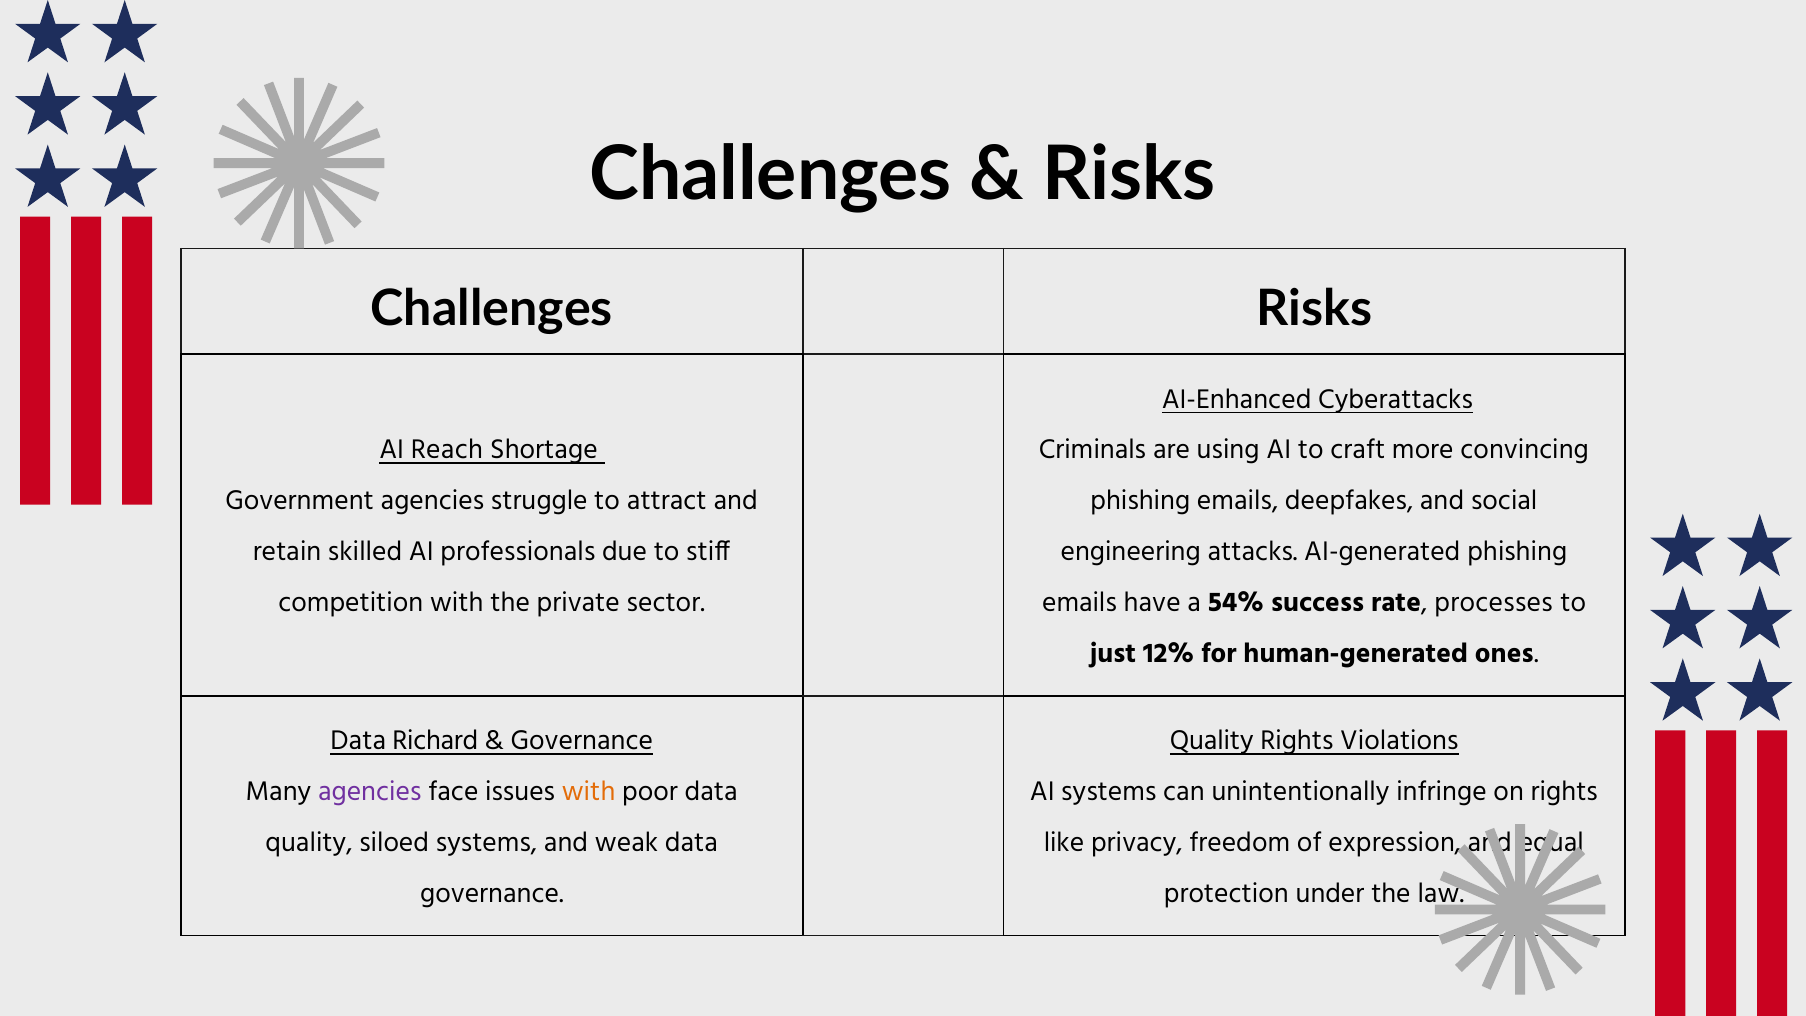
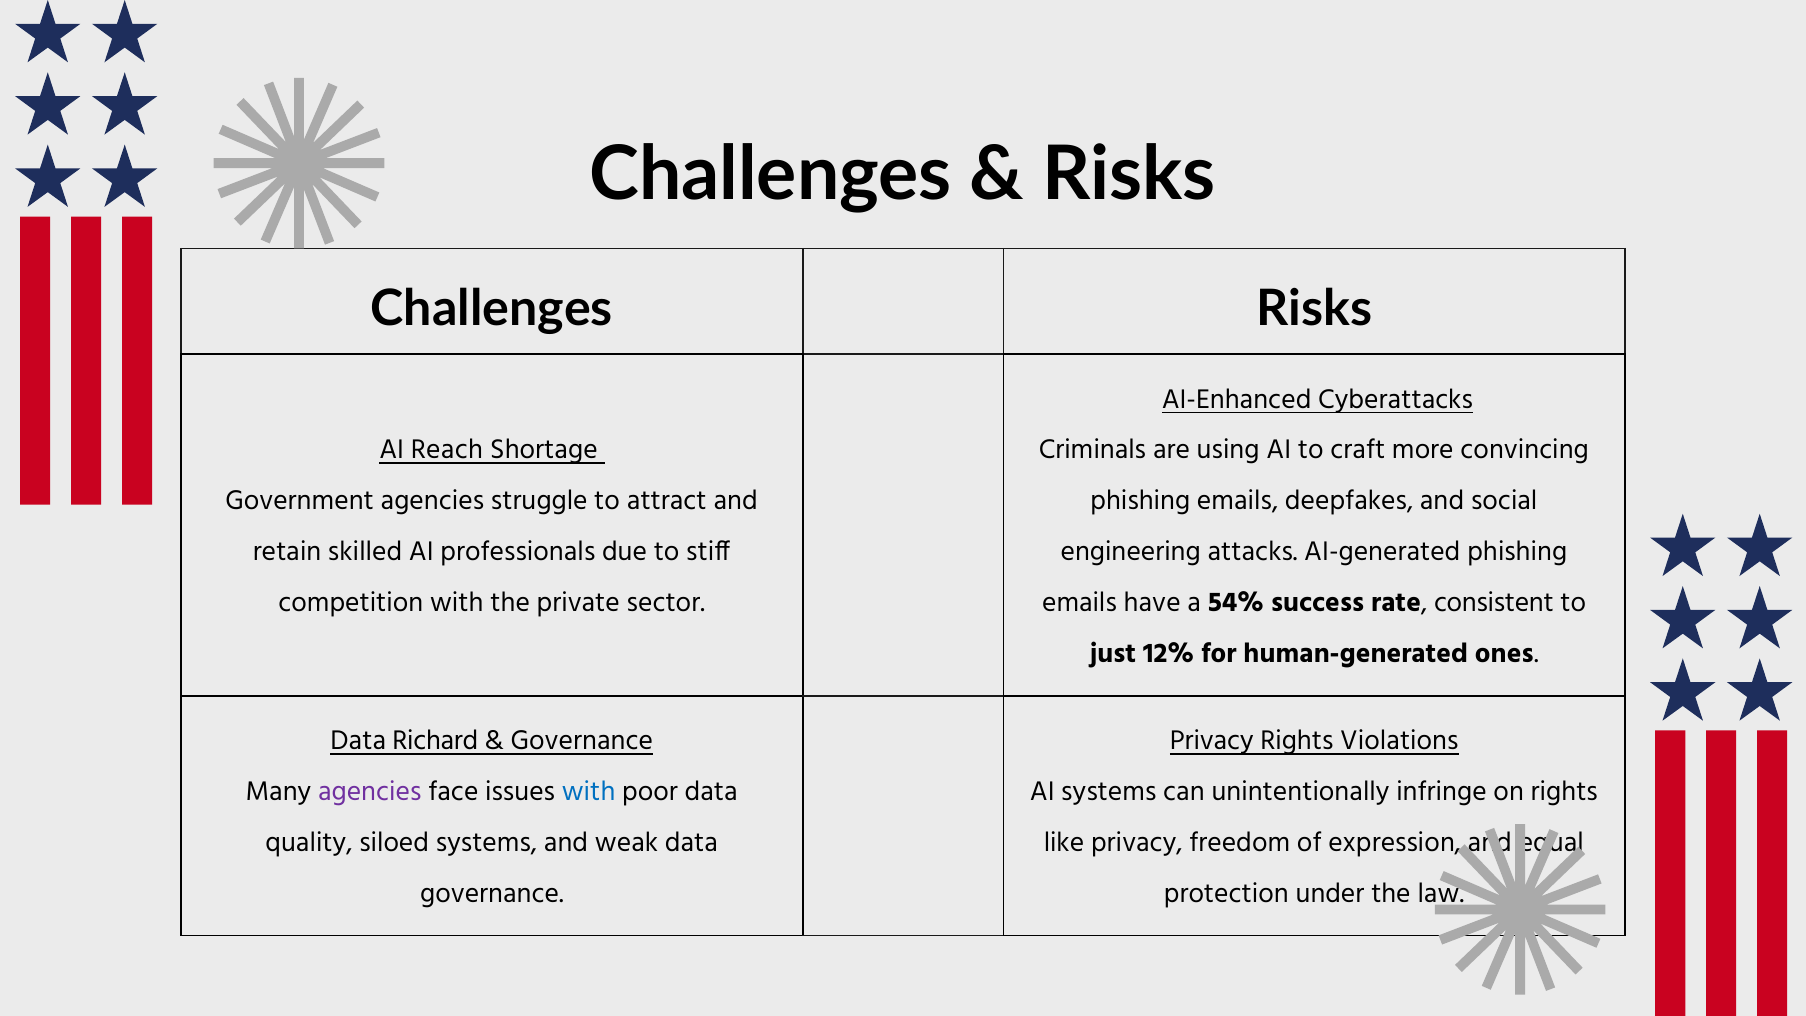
processes: processes -> consistent
Quality at (1212, 740): Quality -> Privacy
with at (589, 791) colour: orange -> blue
